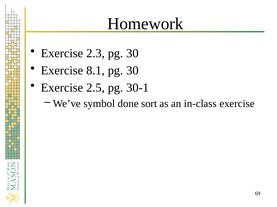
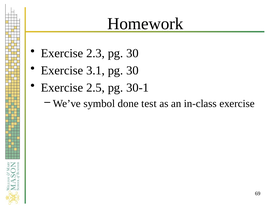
8.1: 8.1 -> 3.1
sort: sort -> test
